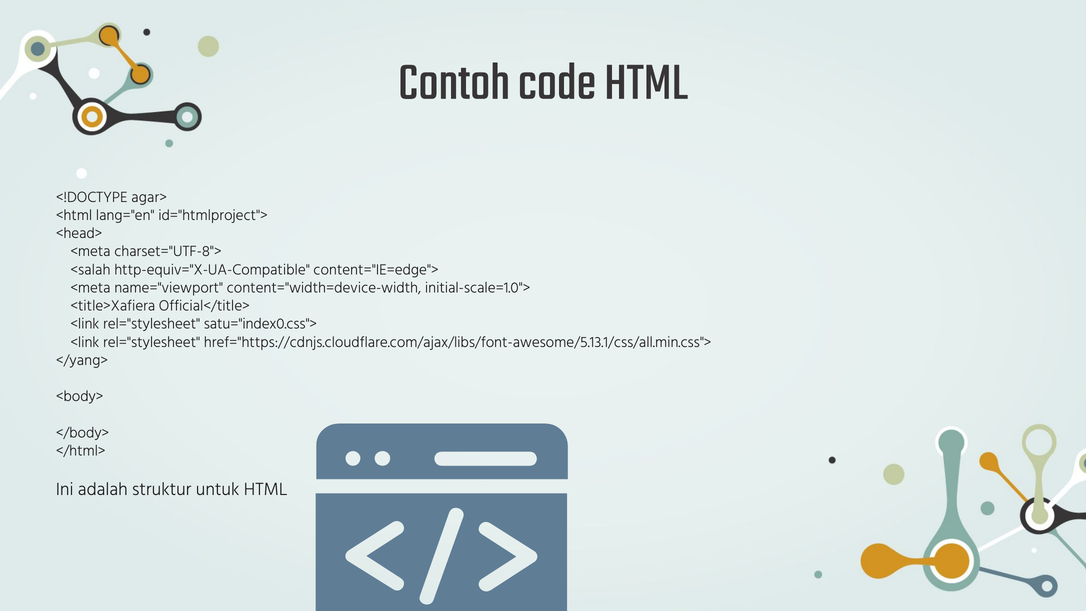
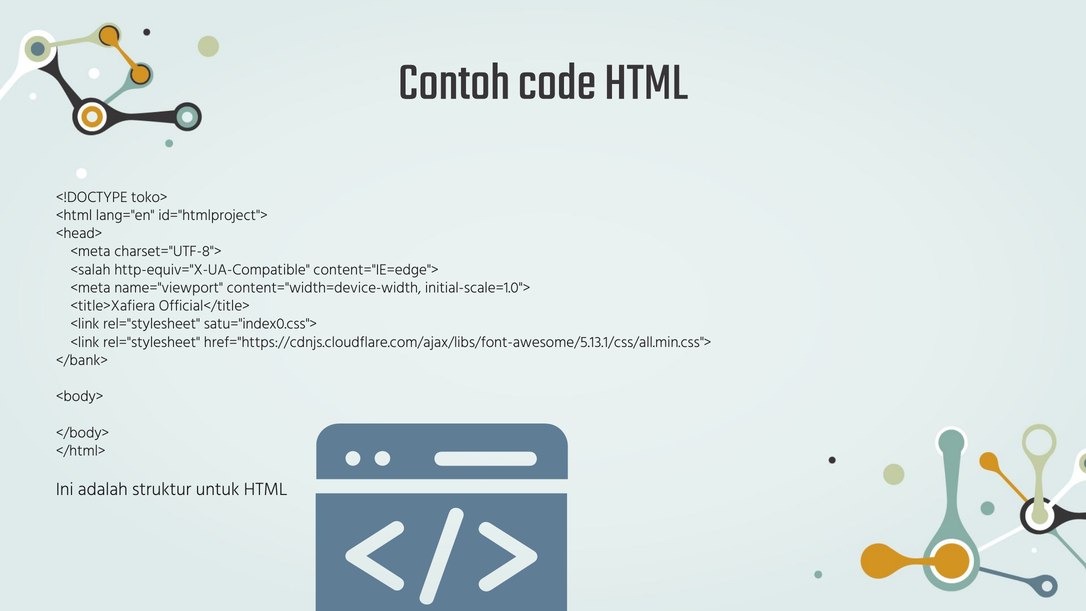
agar>: agar> -> toko>
</yang>: </yang> -> </bank>
